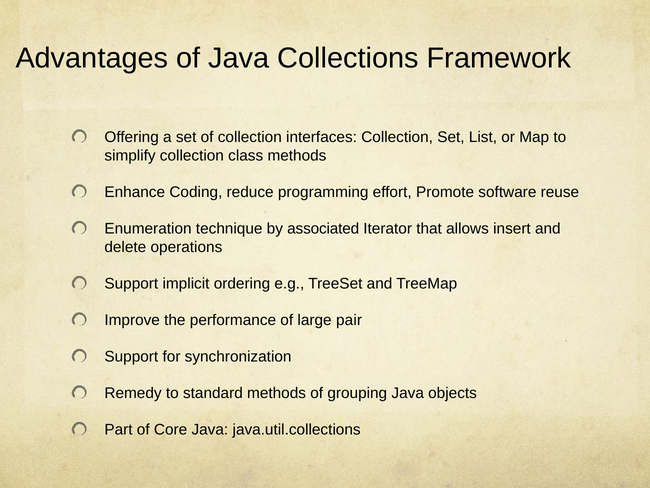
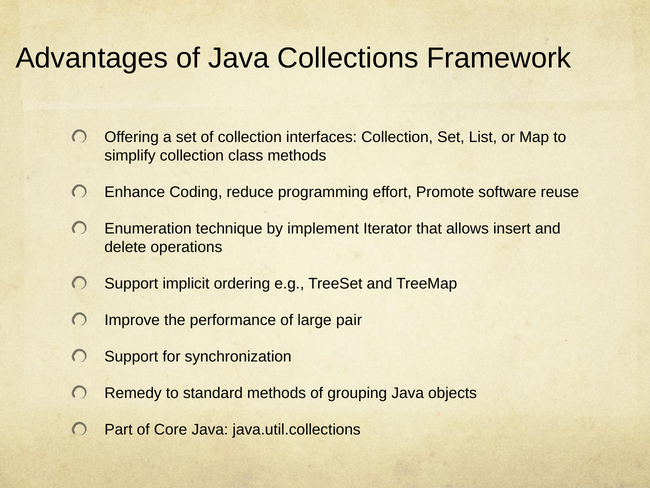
associated: associated -> implement
